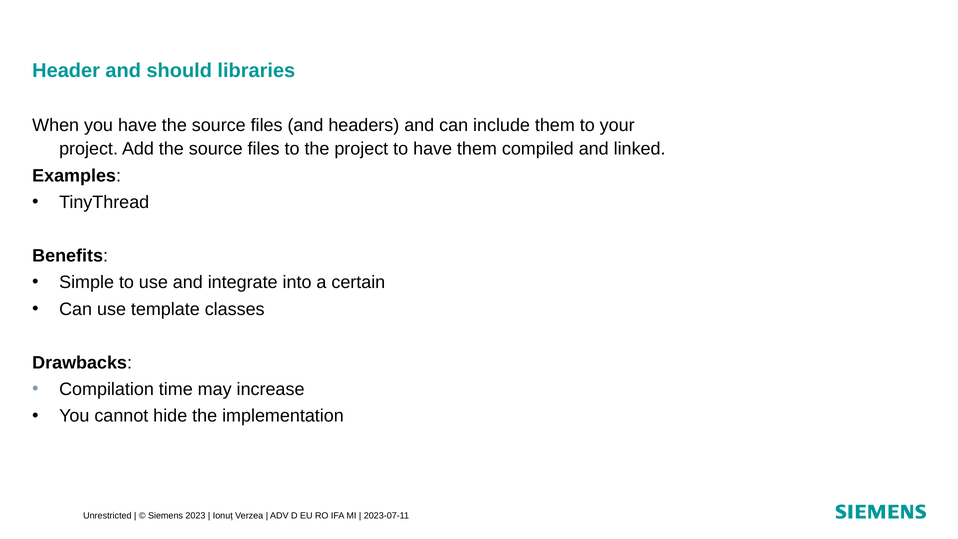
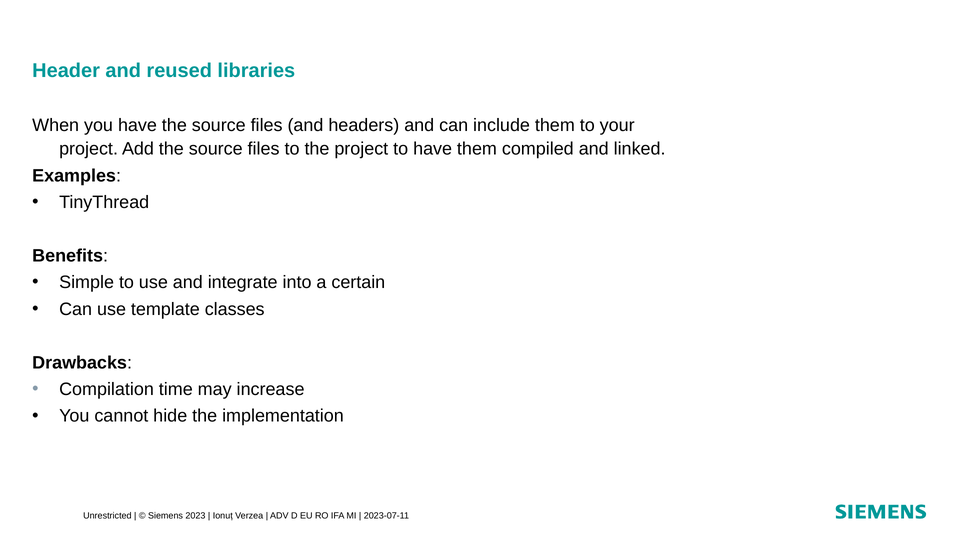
should: should -> reused
